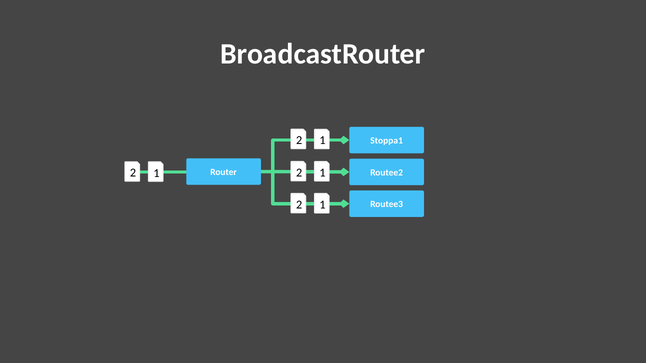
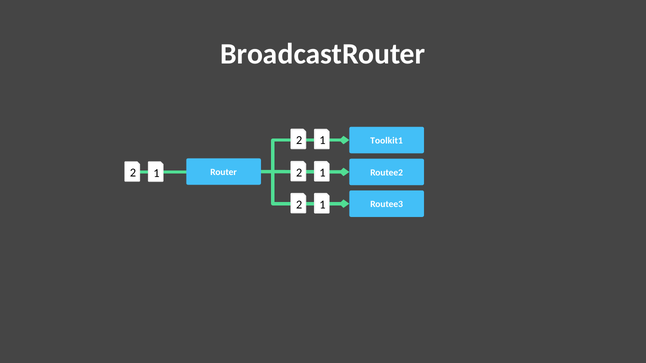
Stoppa1: Stoppa1 -> Toolkit1
